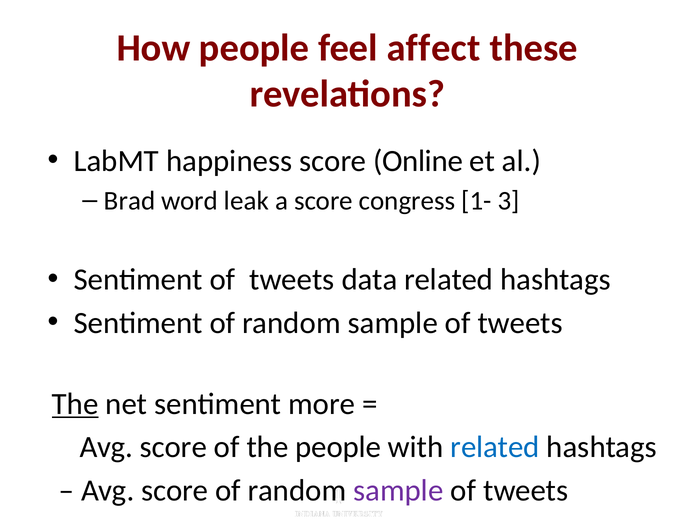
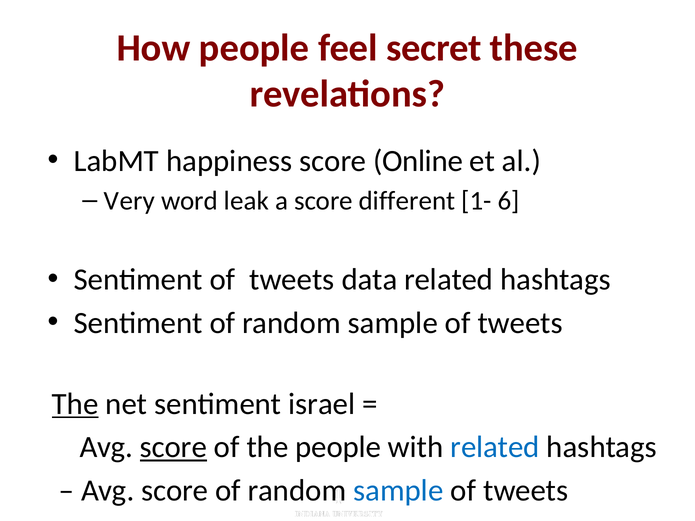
affect: affect -> secret
Brad: Brad -> Very
congress: congress -> different
3: 3 -> 6
more: more -> israel
score at (173, 447) underline: none -> present
sample at (398, 491) colour: purple -> blue
